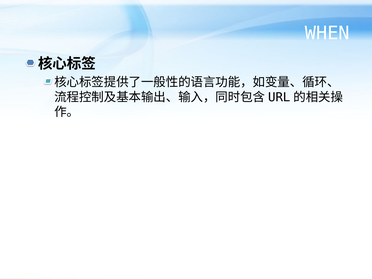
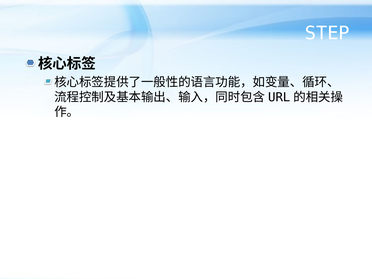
WHEN: WHEN -> STEP
